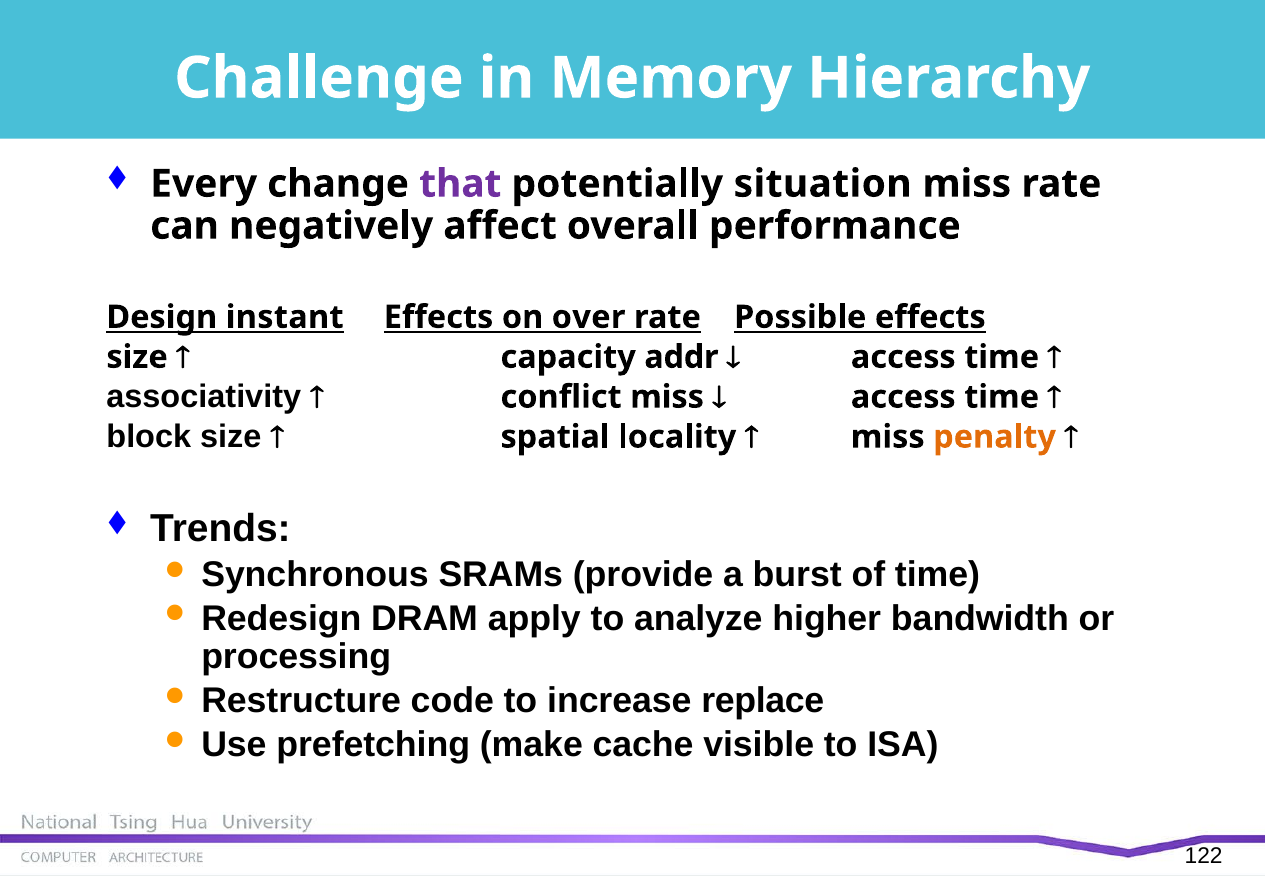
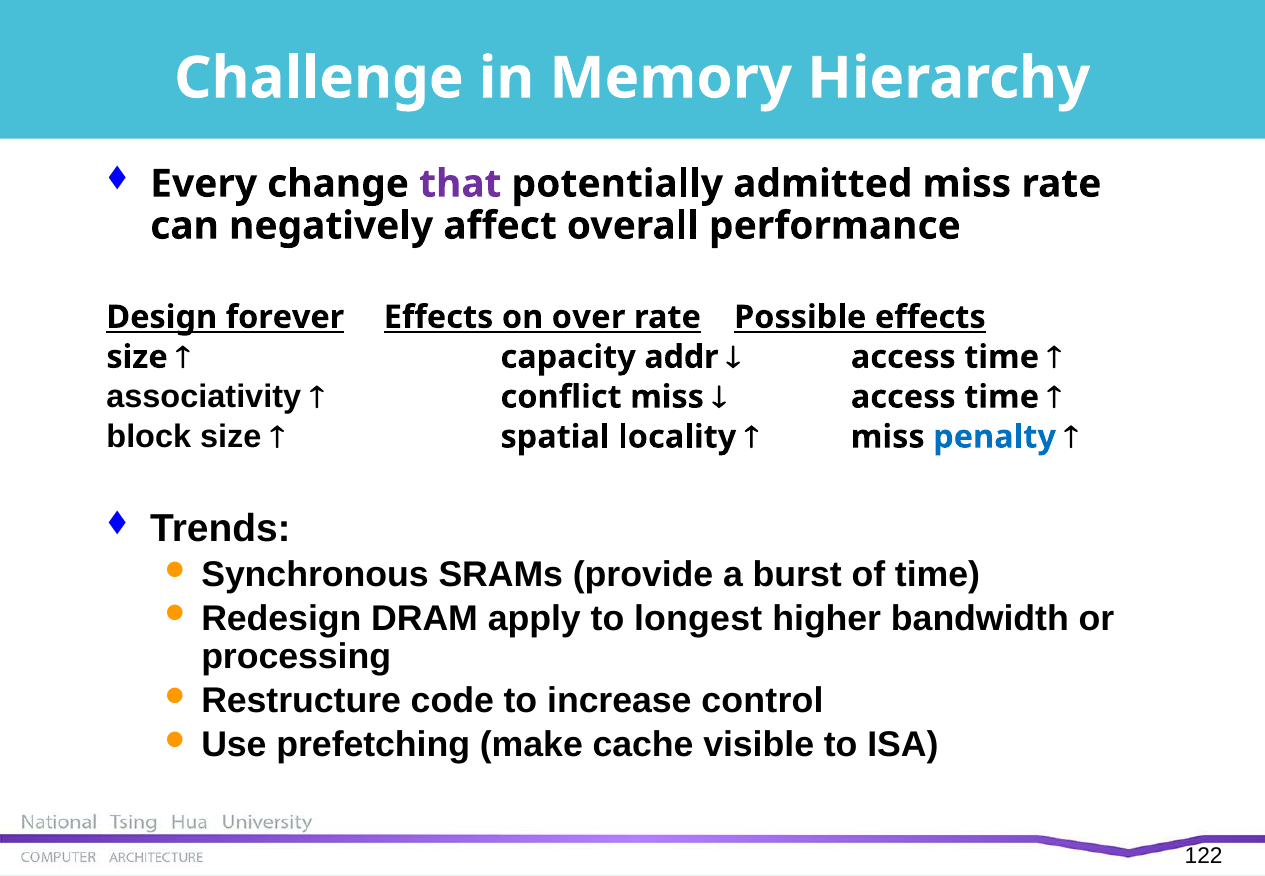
situation: situation -> admitted
instant: instant -> forever
penalty colour: orange -> blue
analyze: analyze -> longest
replace: replace -> control
